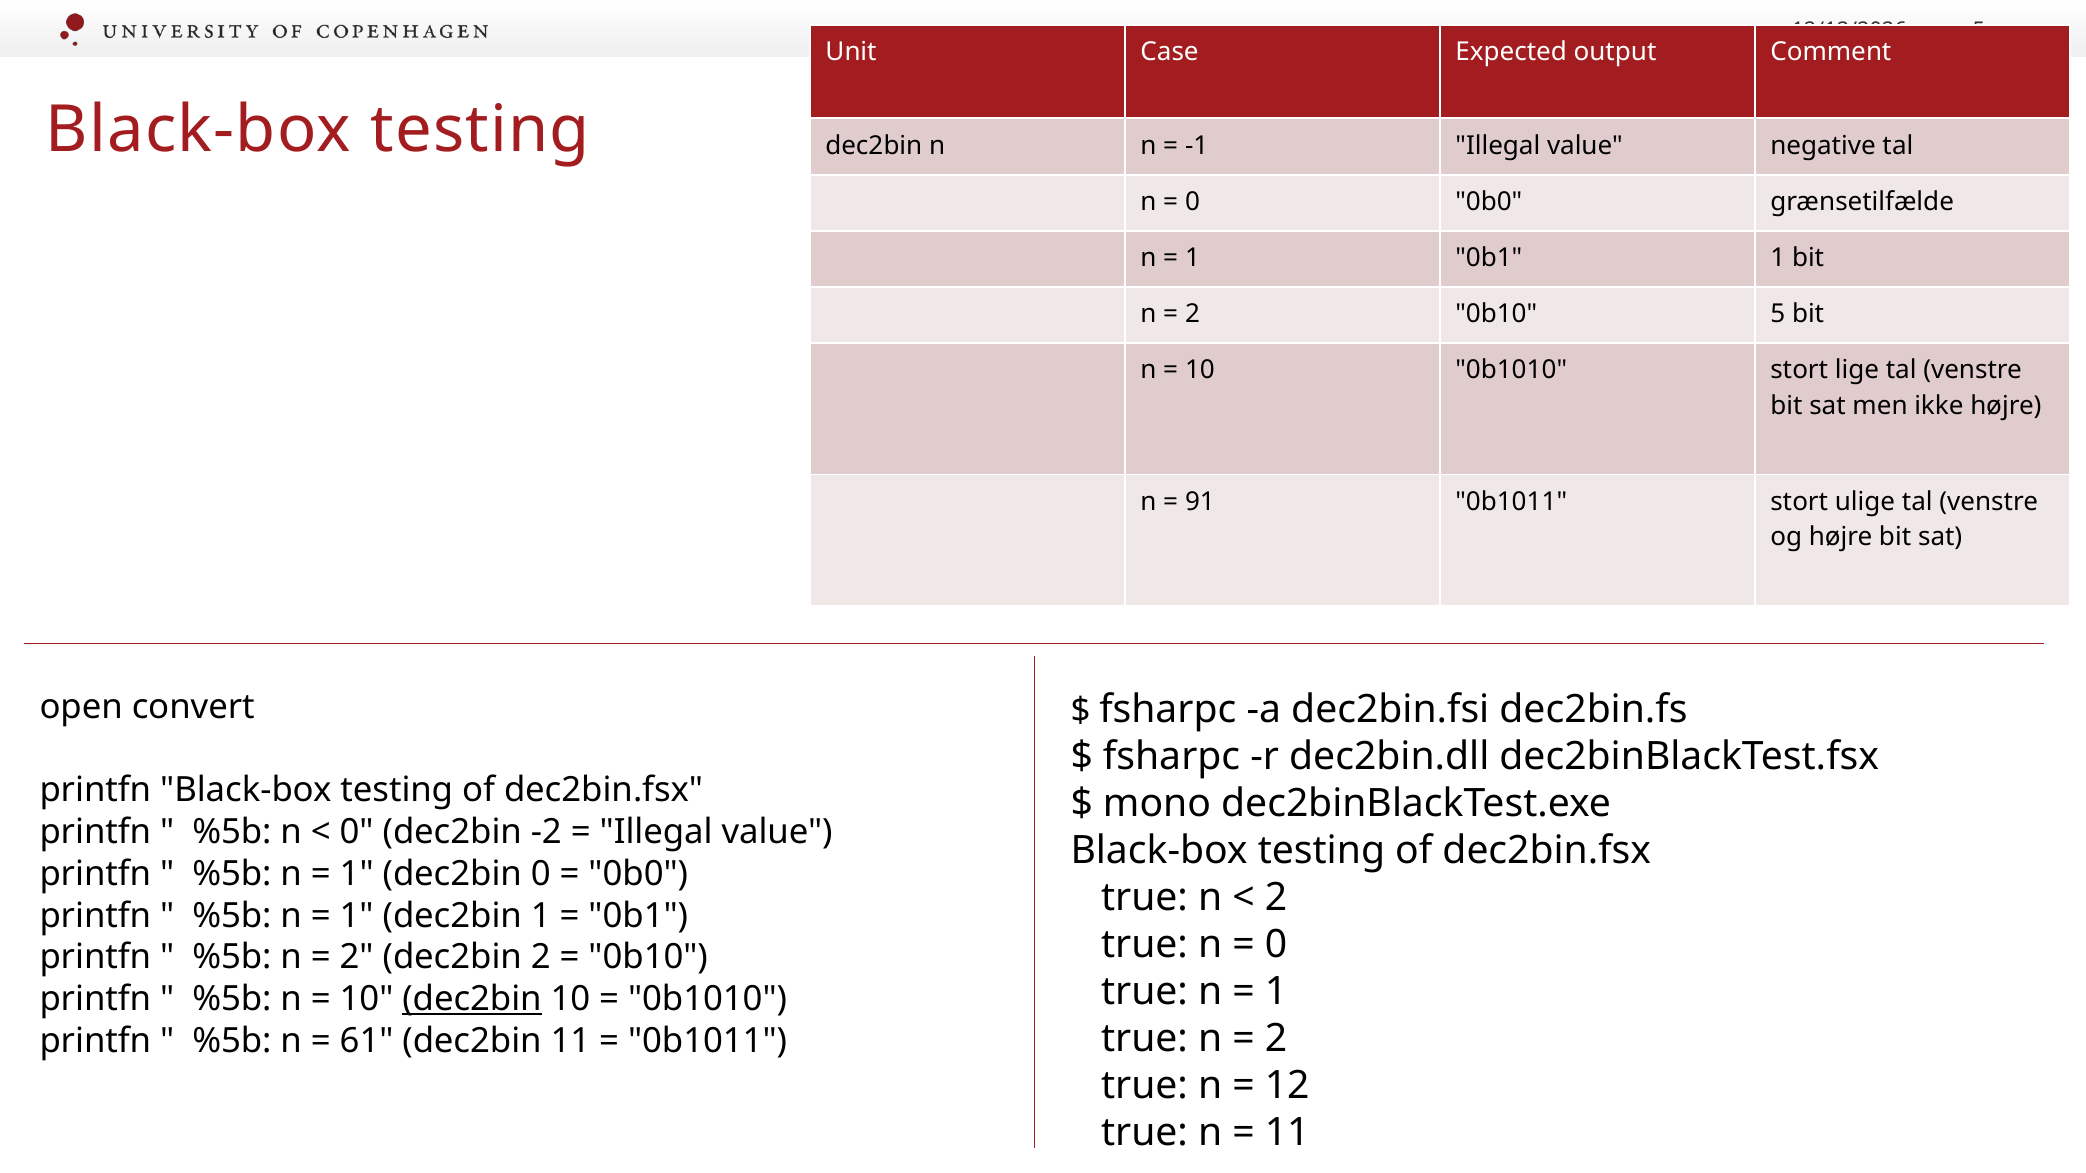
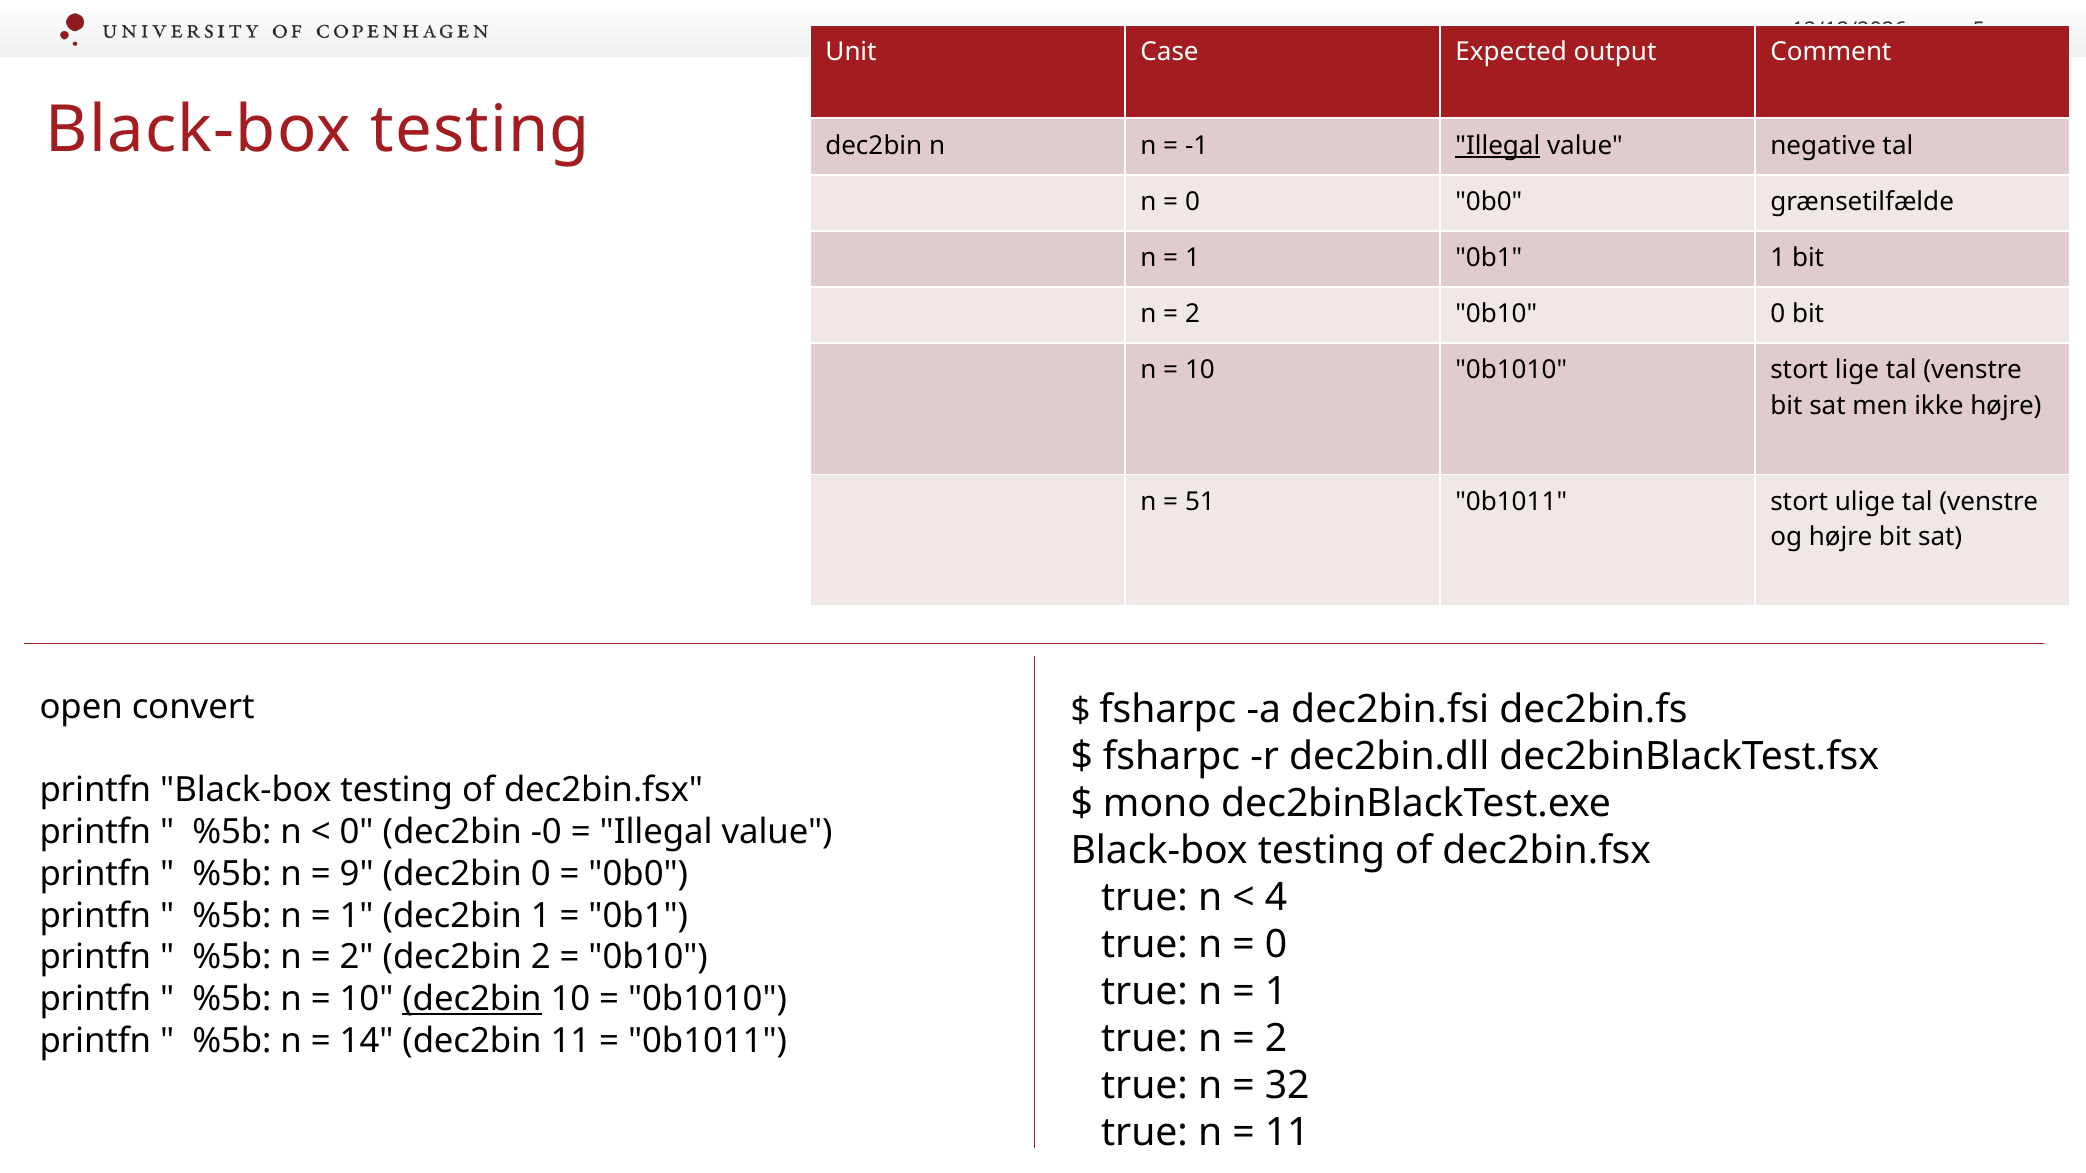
Illegal at (1498, 146) underline: none -> present
0b10 5: 5 -> 0
91: 91 -> 51
-2: -2 -> -0
1 at (357, 874): 1 -> 9
2 at (1276, 898): 2 -> 4
61: 61 -> 14
12: 12 -> 32
